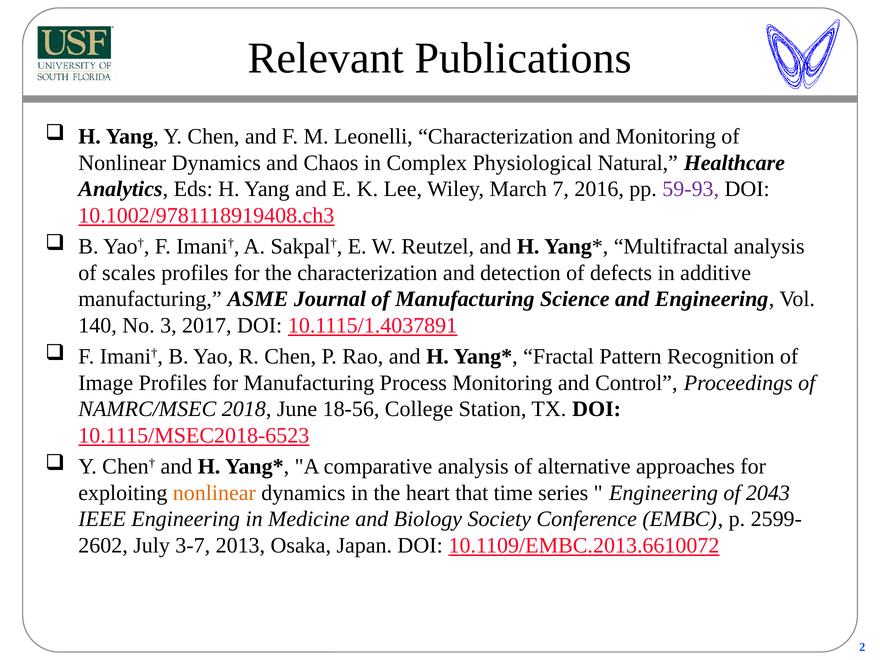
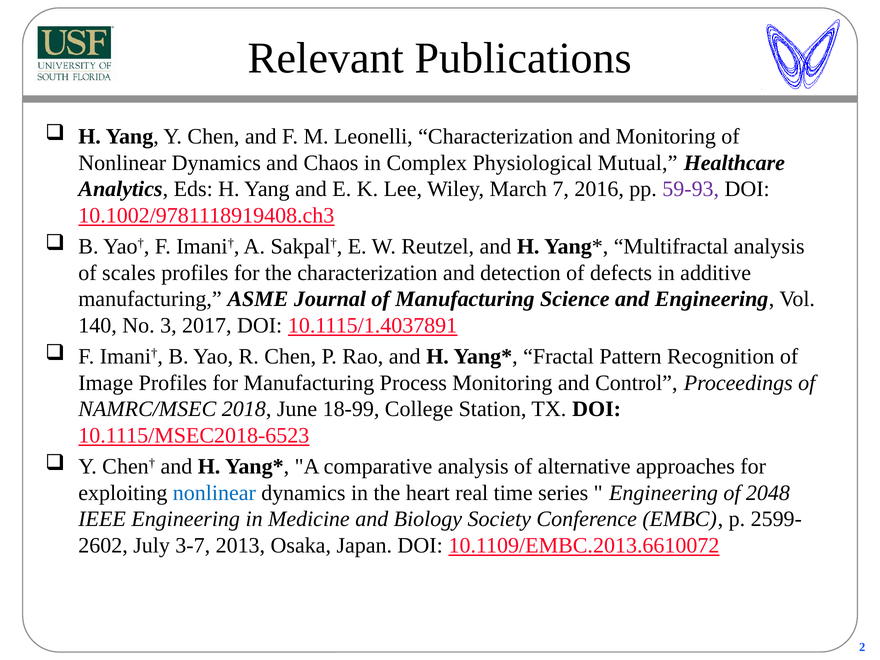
Natural: Natural -> Mutual
18-56: 18-56 -> 18-99
nonlinear at (214, 493) colour: orange -> blue
that: that -> real
2043: 2043 -> 2048
